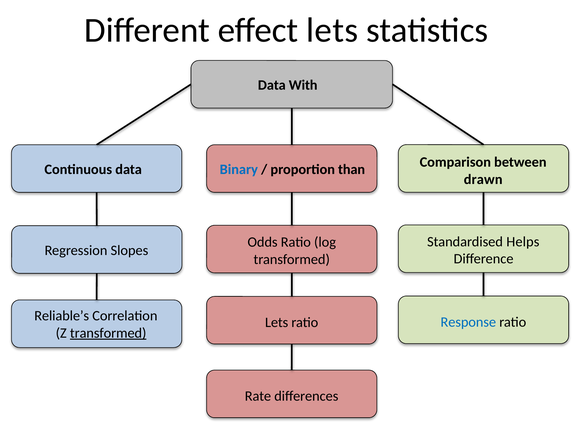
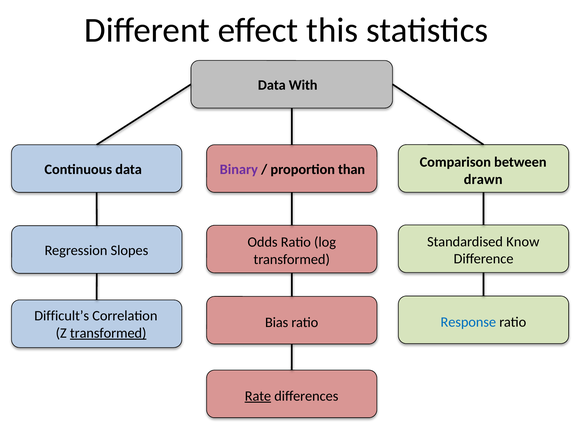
effect lets: lets -> this
Binary colour: blue -> purple
Helps: Helps -> Know
Reliable’s: Reliable’s -> Difficult’s
Lets at (277, 322): Lets -> Bias
Rate underline: none -> present
